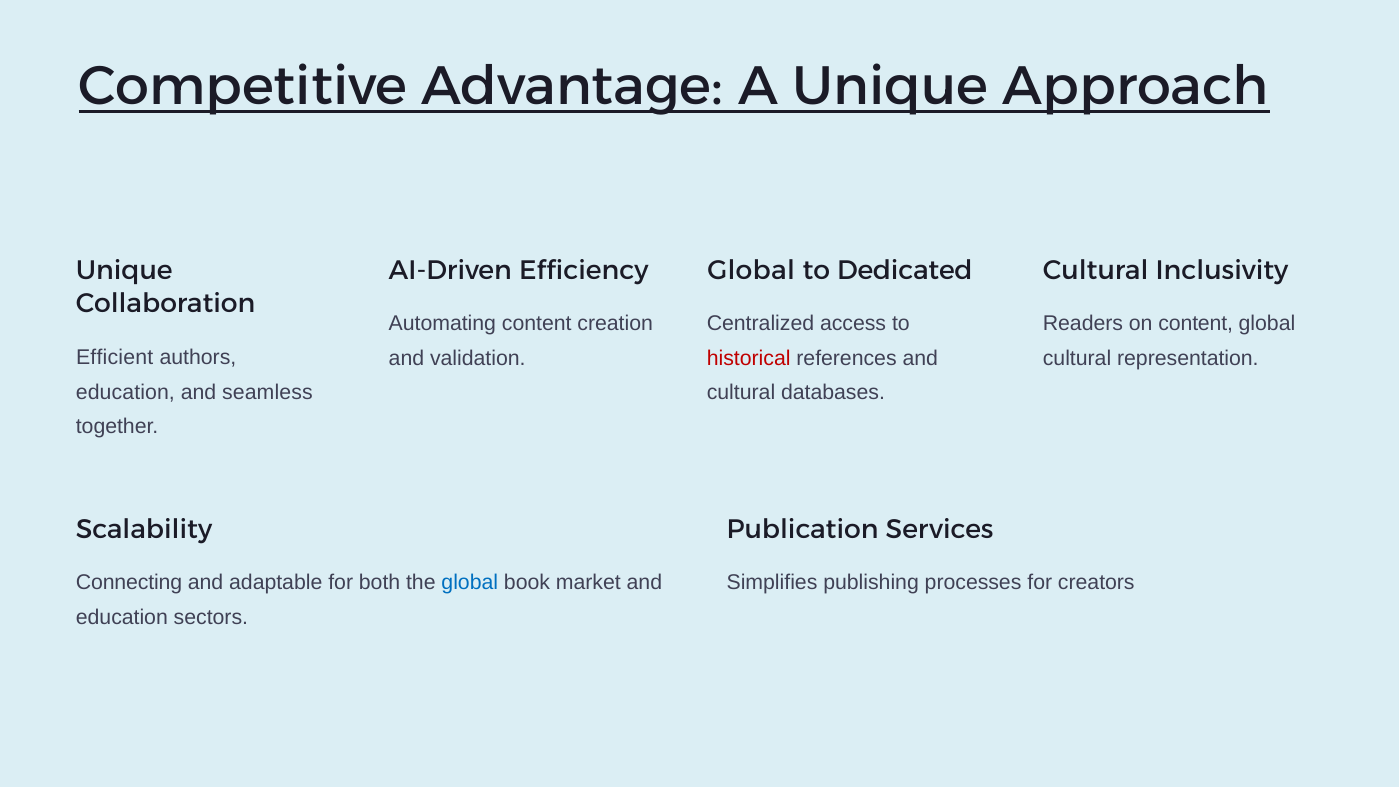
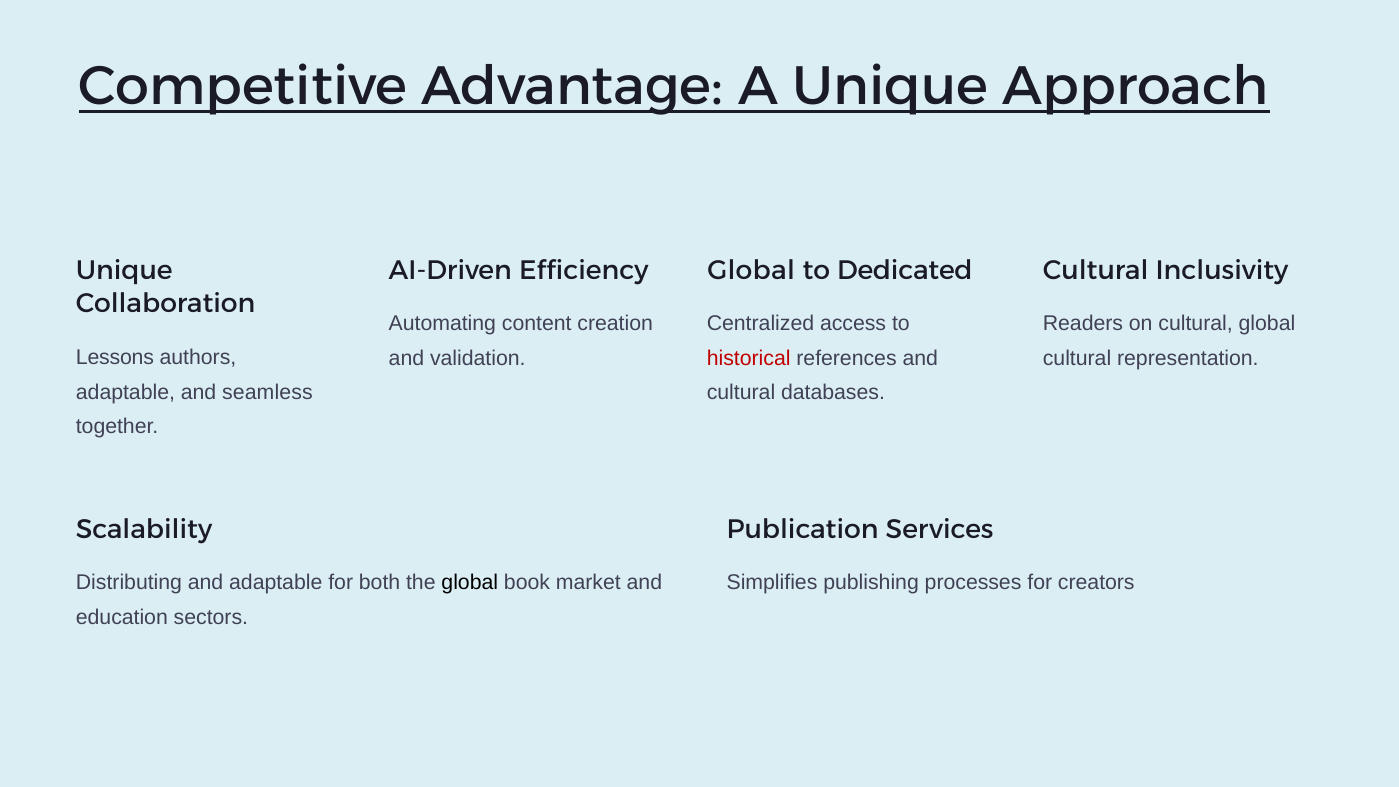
on content: content -> cultural
Efficient: Efficient -> Lessons
education at (125, 392): education -> adaptable
Connecting: Connecting -> Distributing
global at (470, 583) colour: blue -> black
